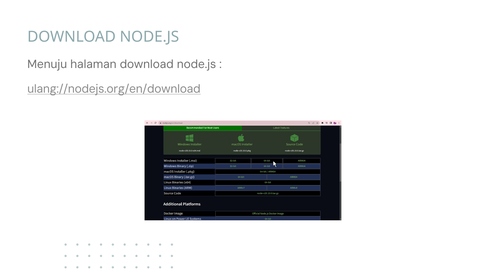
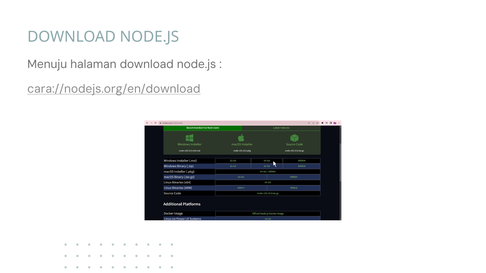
ulang://nodejs.org/en/download: ulang://nodejs.org/en/download -> cara://nodejs.org/en/download
